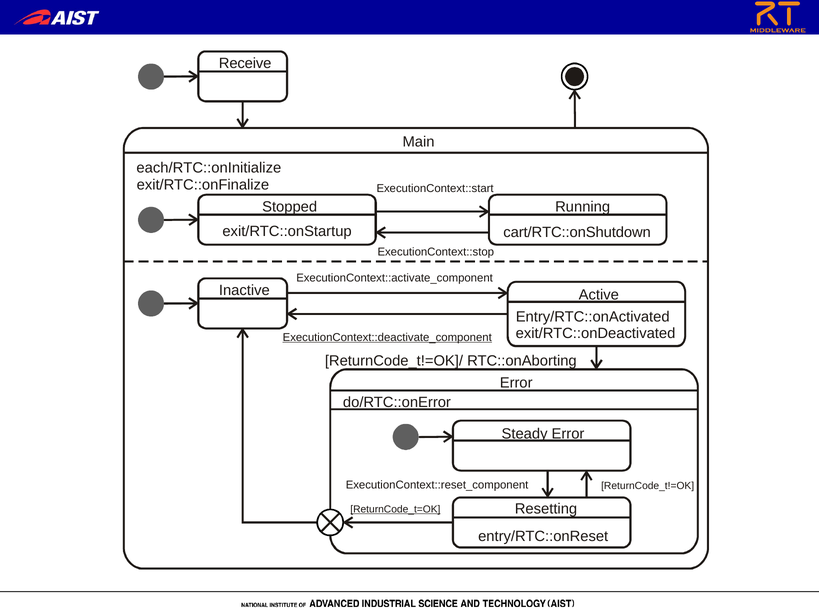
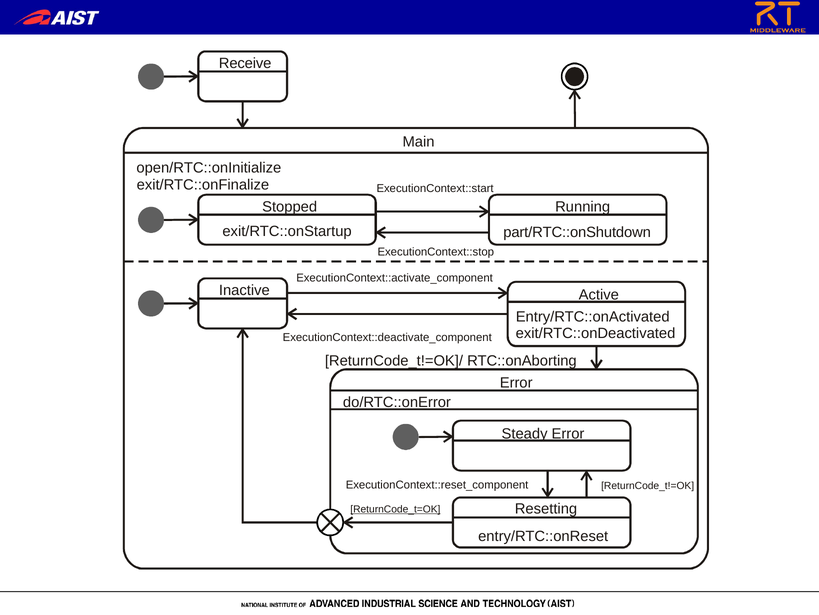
each/RTC::onInitialize: each/RTC::onInitialize -> open/RTC::onInitialize
cart/RTC::onShutdown: cart/RTC::onShutdown -> part/RTC::onShutdown
ExecutionContext::deactivate_component underline: present -> none
